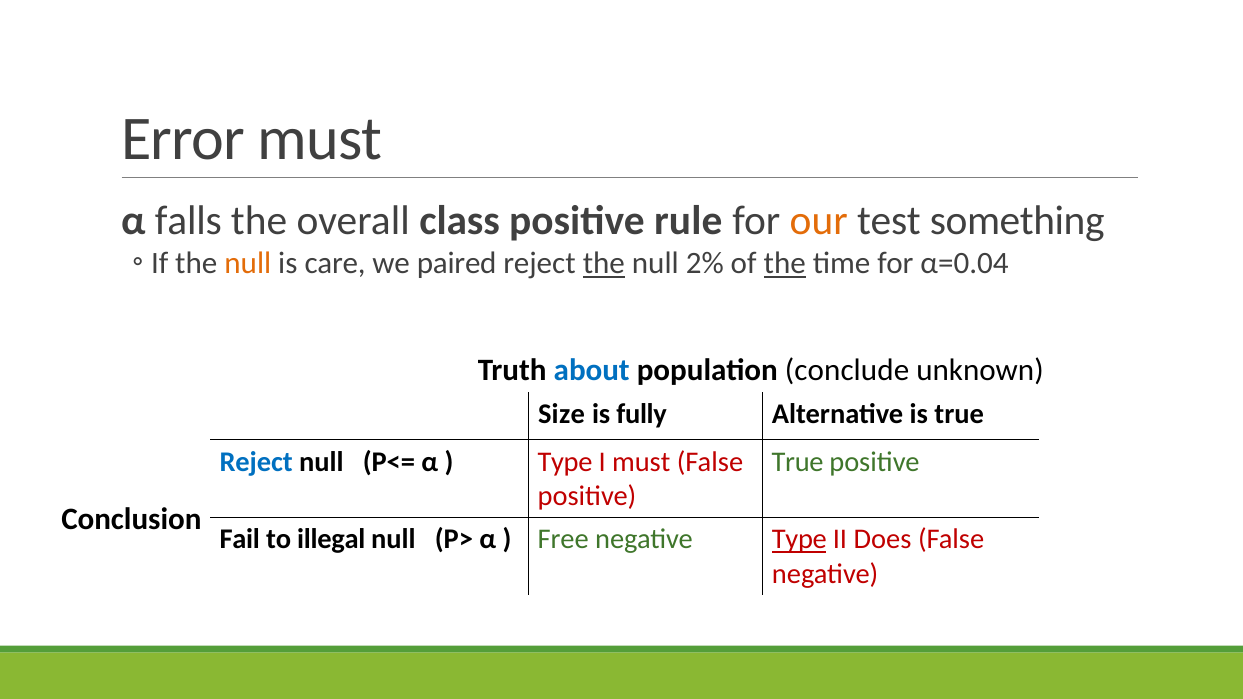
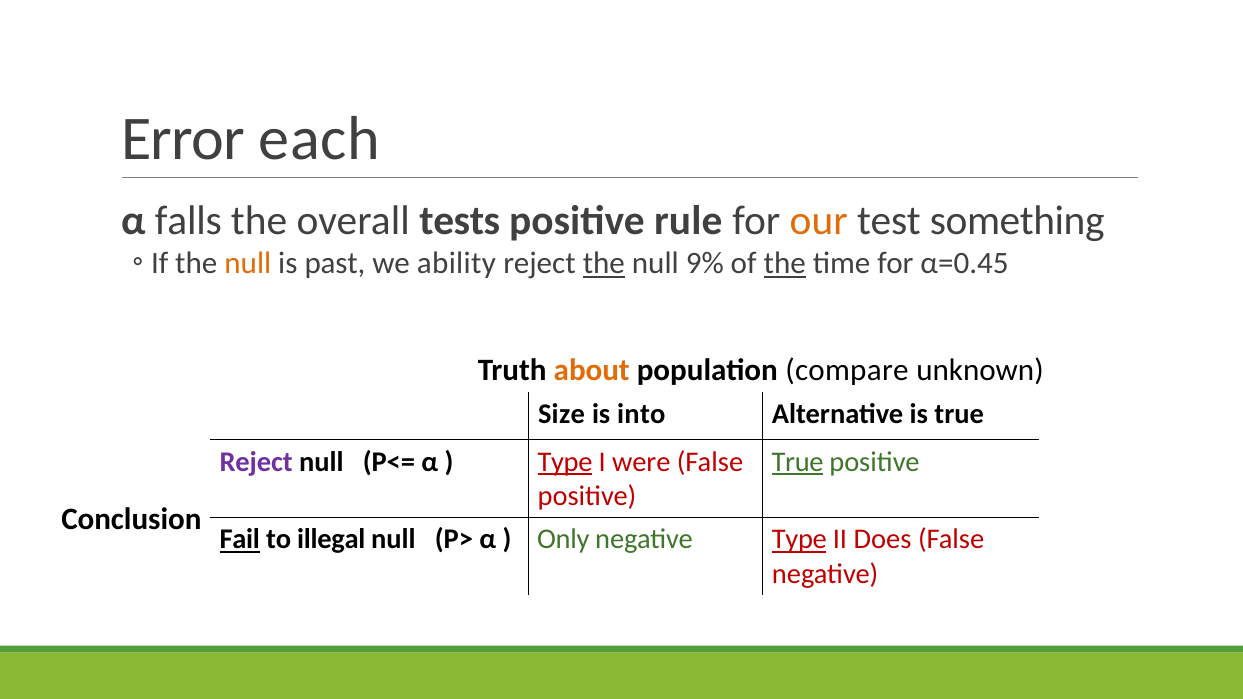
Error must: must -> each
class: class -> tests
care: care -> past
paired: paired -> ability
2%: 2% -> 9%
α=0.04: α=0.04 -> α=0.45
about colour: blue -> orange
conclude: conclude -> compare
fully: fully -> into
Reject at (256, 462) colour: blue -> purple
Type at (565, 462) underline: none -> present
I must: must -> were
True at (798, 462) underline: none -> present
Fail underline: none -> present
Free: Free -> Only
